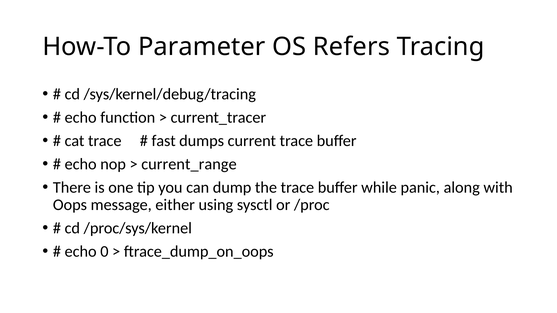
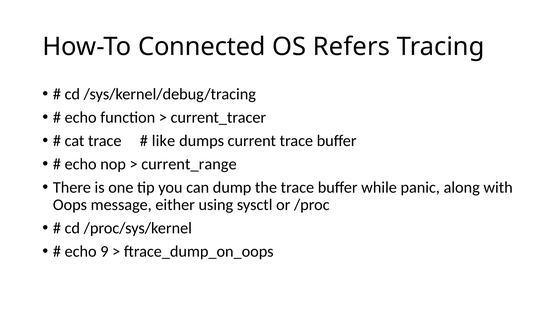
Parameter: Parameter -> Connected
fast: fast -> like
0: 0 -> 9
